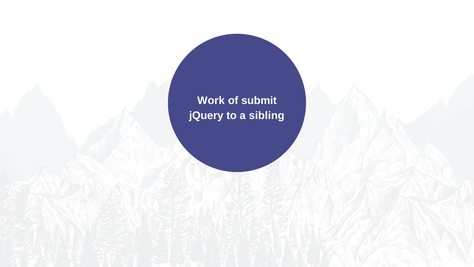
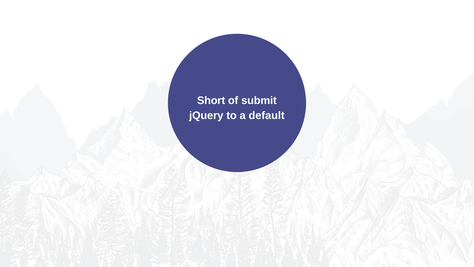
Work: Work -> Short
sibling: sibling -> default
